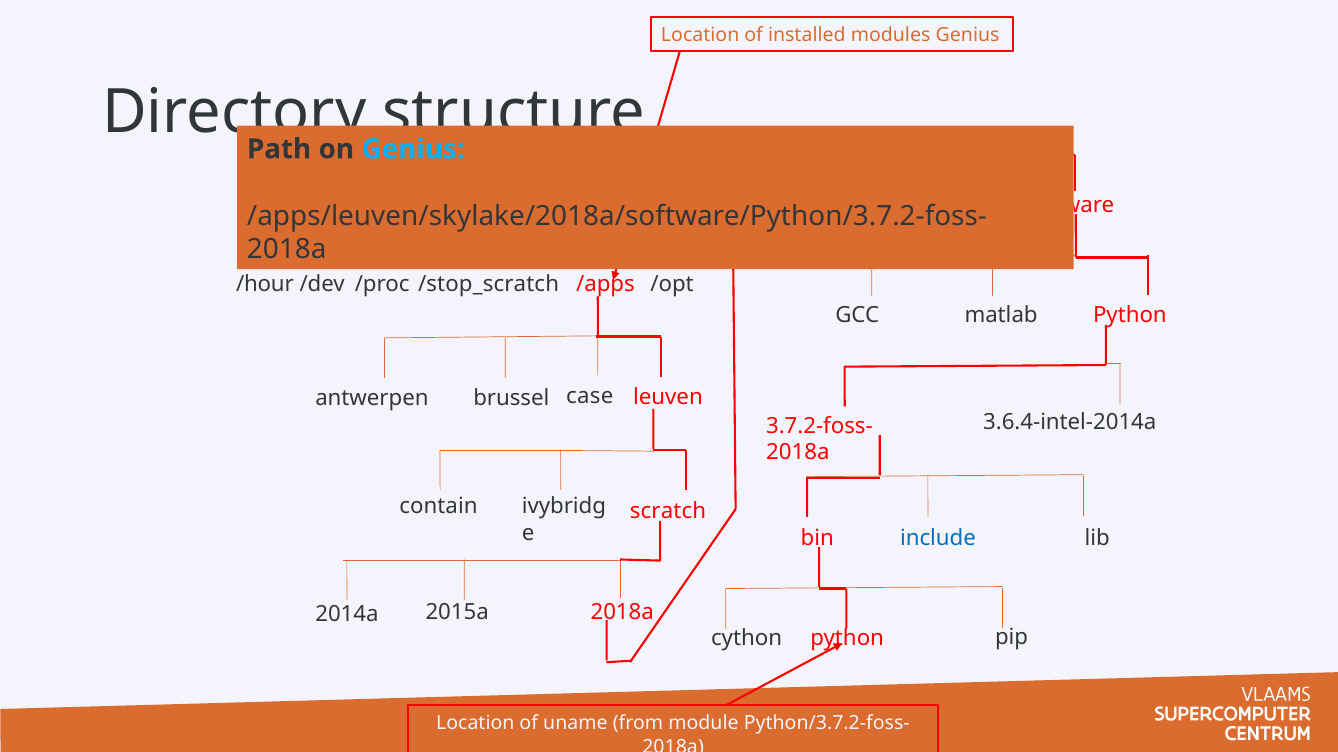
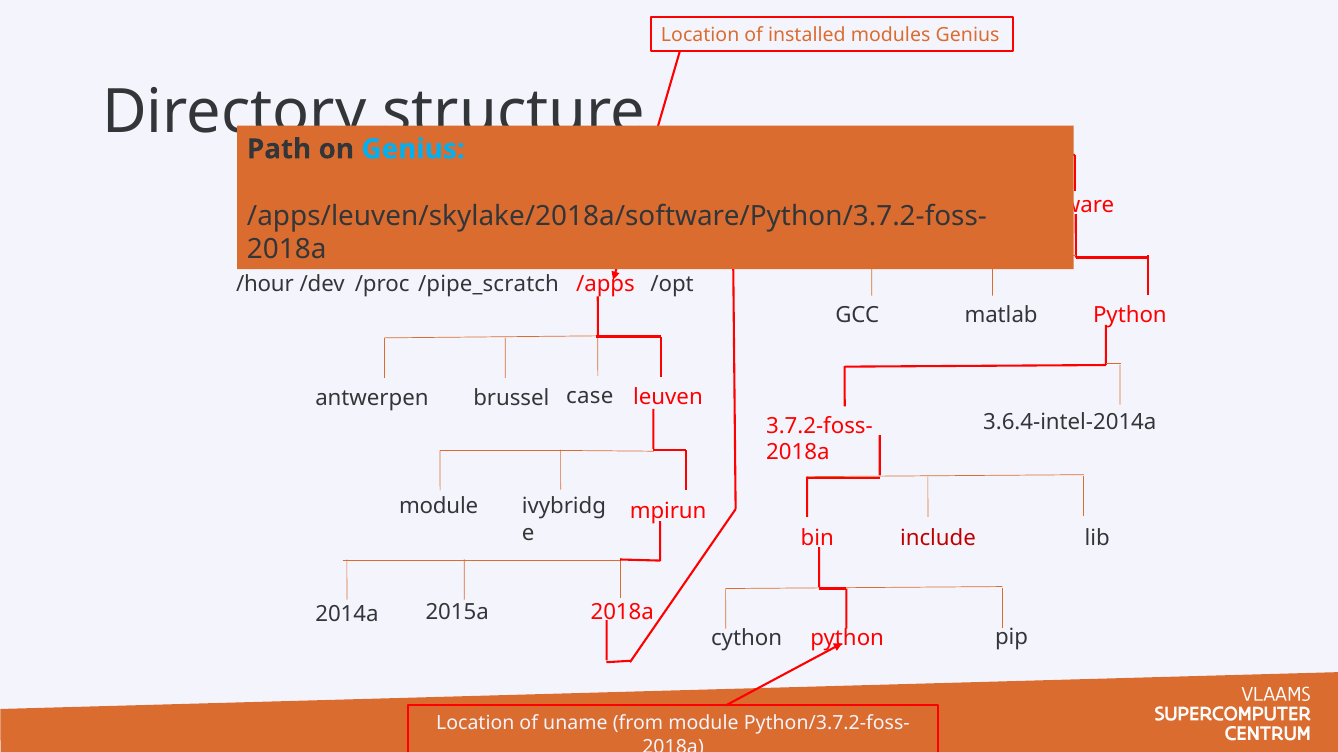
/stop_scratch: /stop_scratch -> /pipe_scratch
contain at (438, 507): contain -> module
scratch: scratch -> mpirun
include colour: blue -> red
